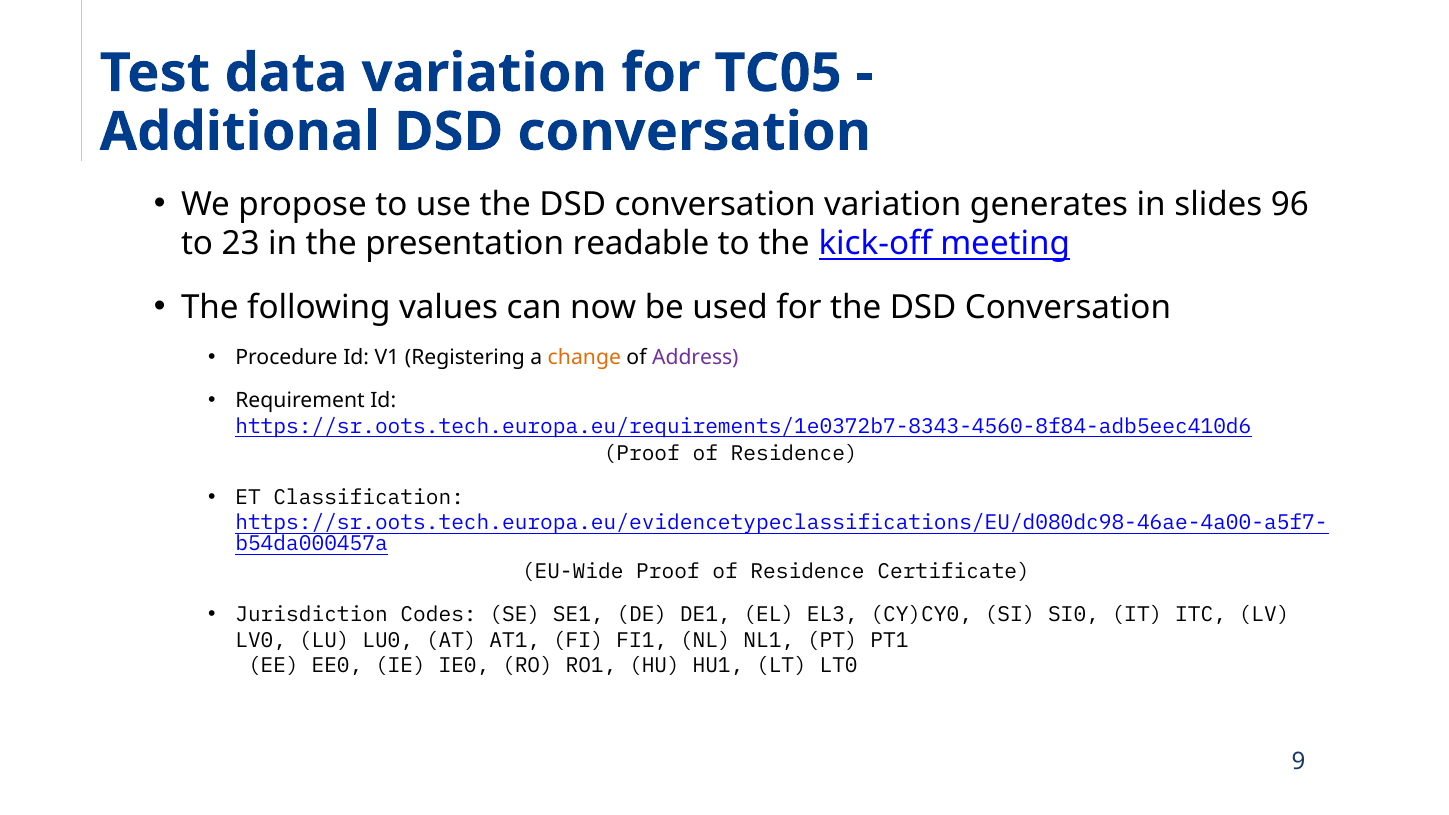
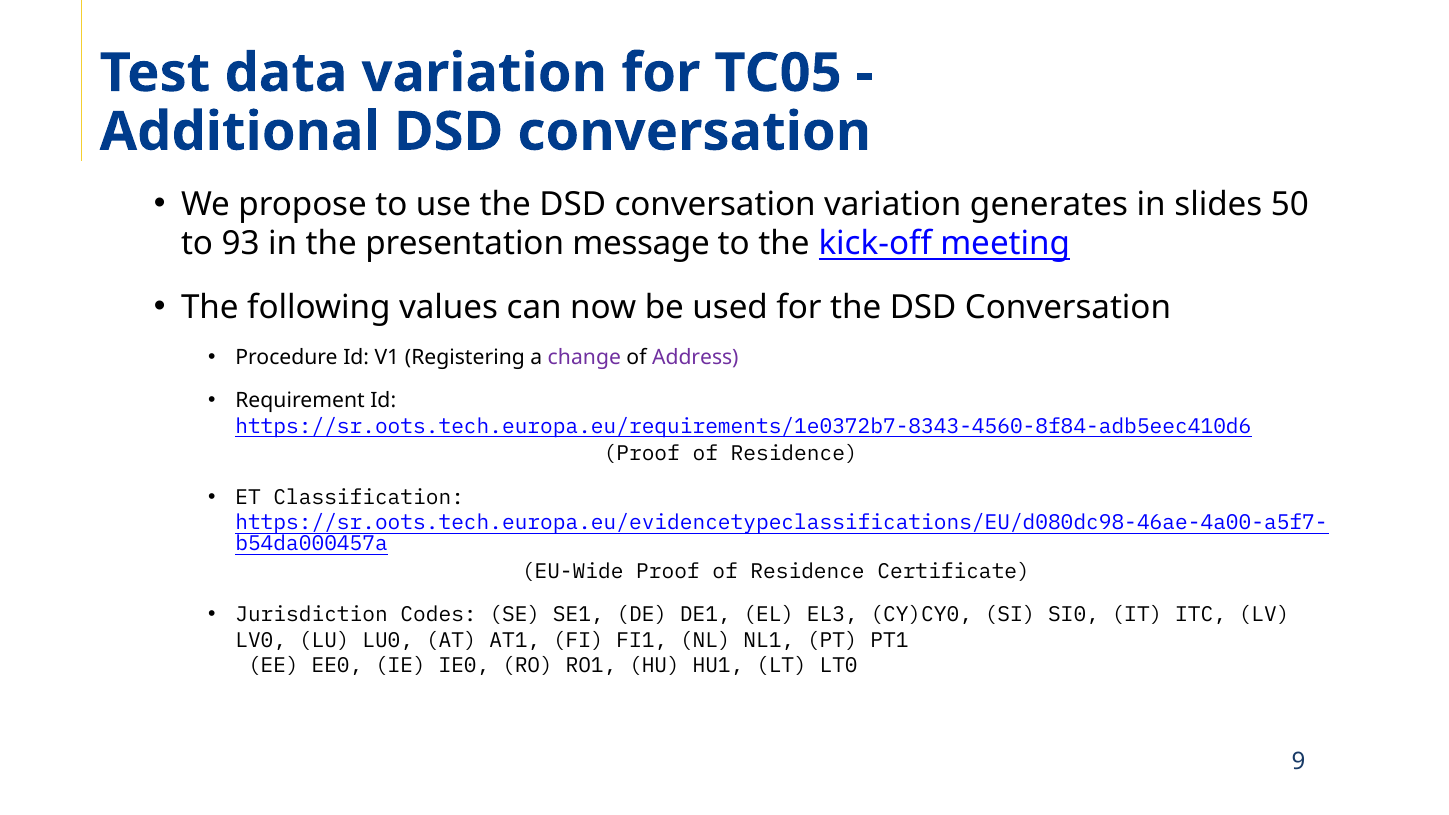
96: 96 -> 50
23: 23 -> 93
readable: readable -> message
change colour: orange -> purple
